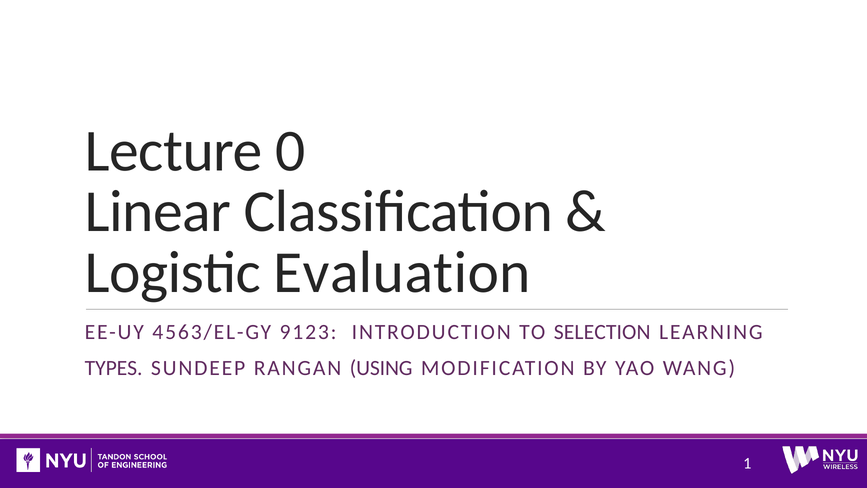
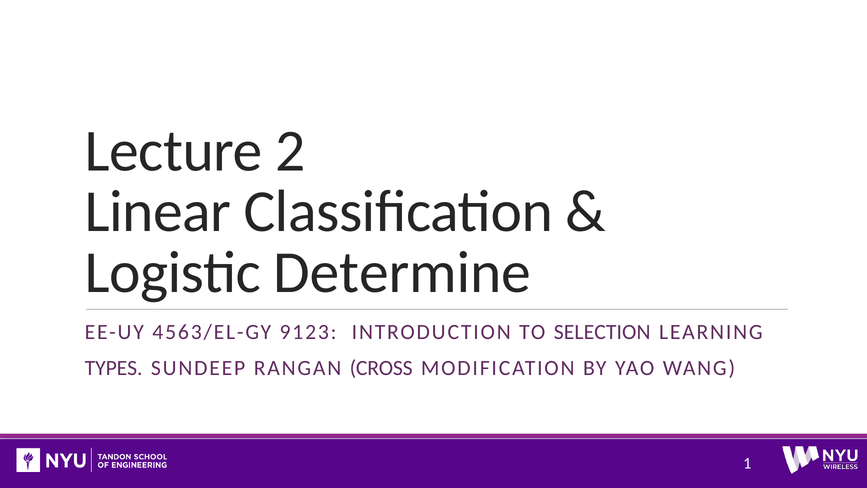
0: 0 -> 2
Evaluation: Evaluation -> Determine
USING: USING -> CROSS
